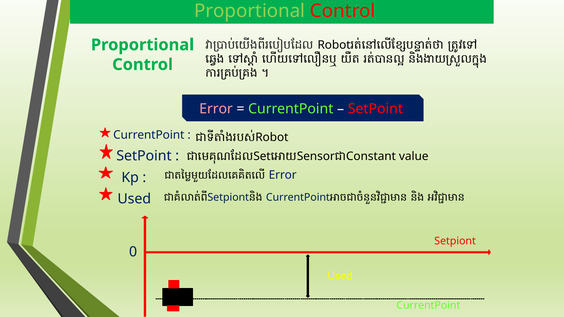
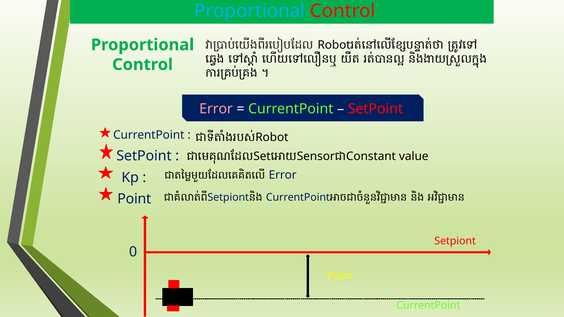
Proportional at (250, 11) colour: light green -> light blue
Used at (134, 199): Used -> Point
Used at (340, 276): Used -> Point
